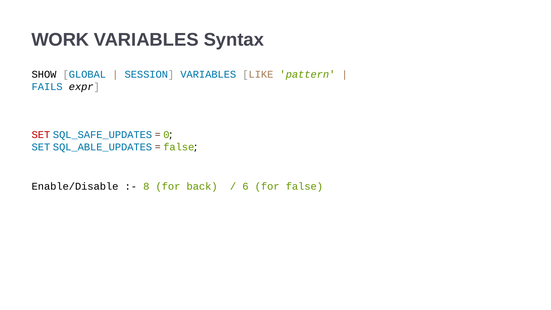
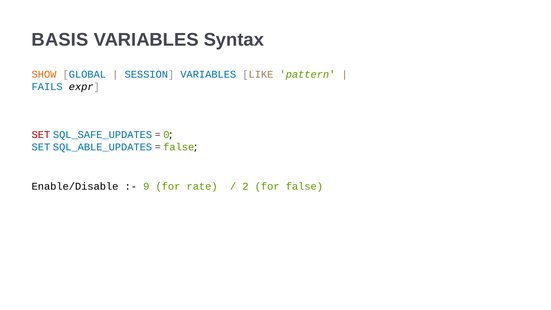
WORK: WORK -> BASIS
SHOW colour: black -> orange
8: 8 -> 9
back: back -> rate
6: 6 -> 2
